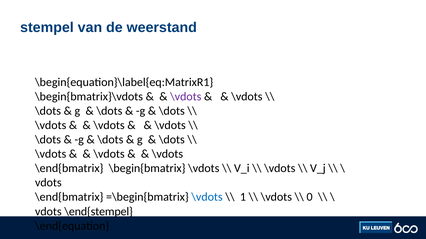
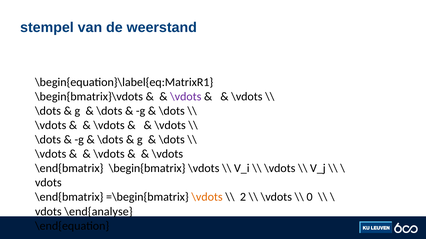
\vdots at (207, 198) colour: blue -> orange
1: 1 -> 2
\end{stempel: \end{stempel -> \end{analyse
